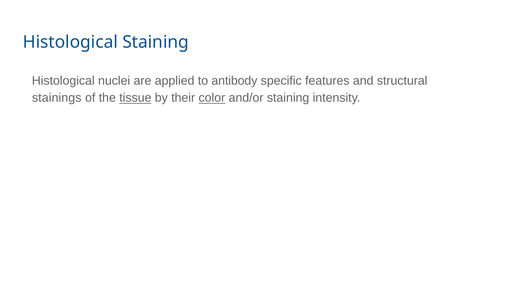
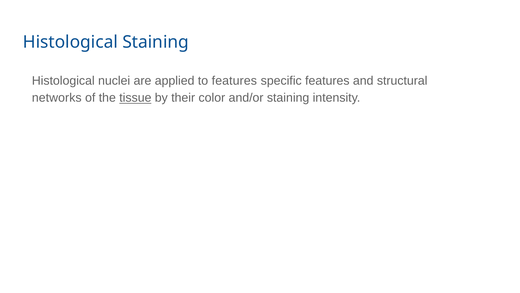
to antibody: antibody -> features
stainings: stainings -> networks
color underline: present -> none
